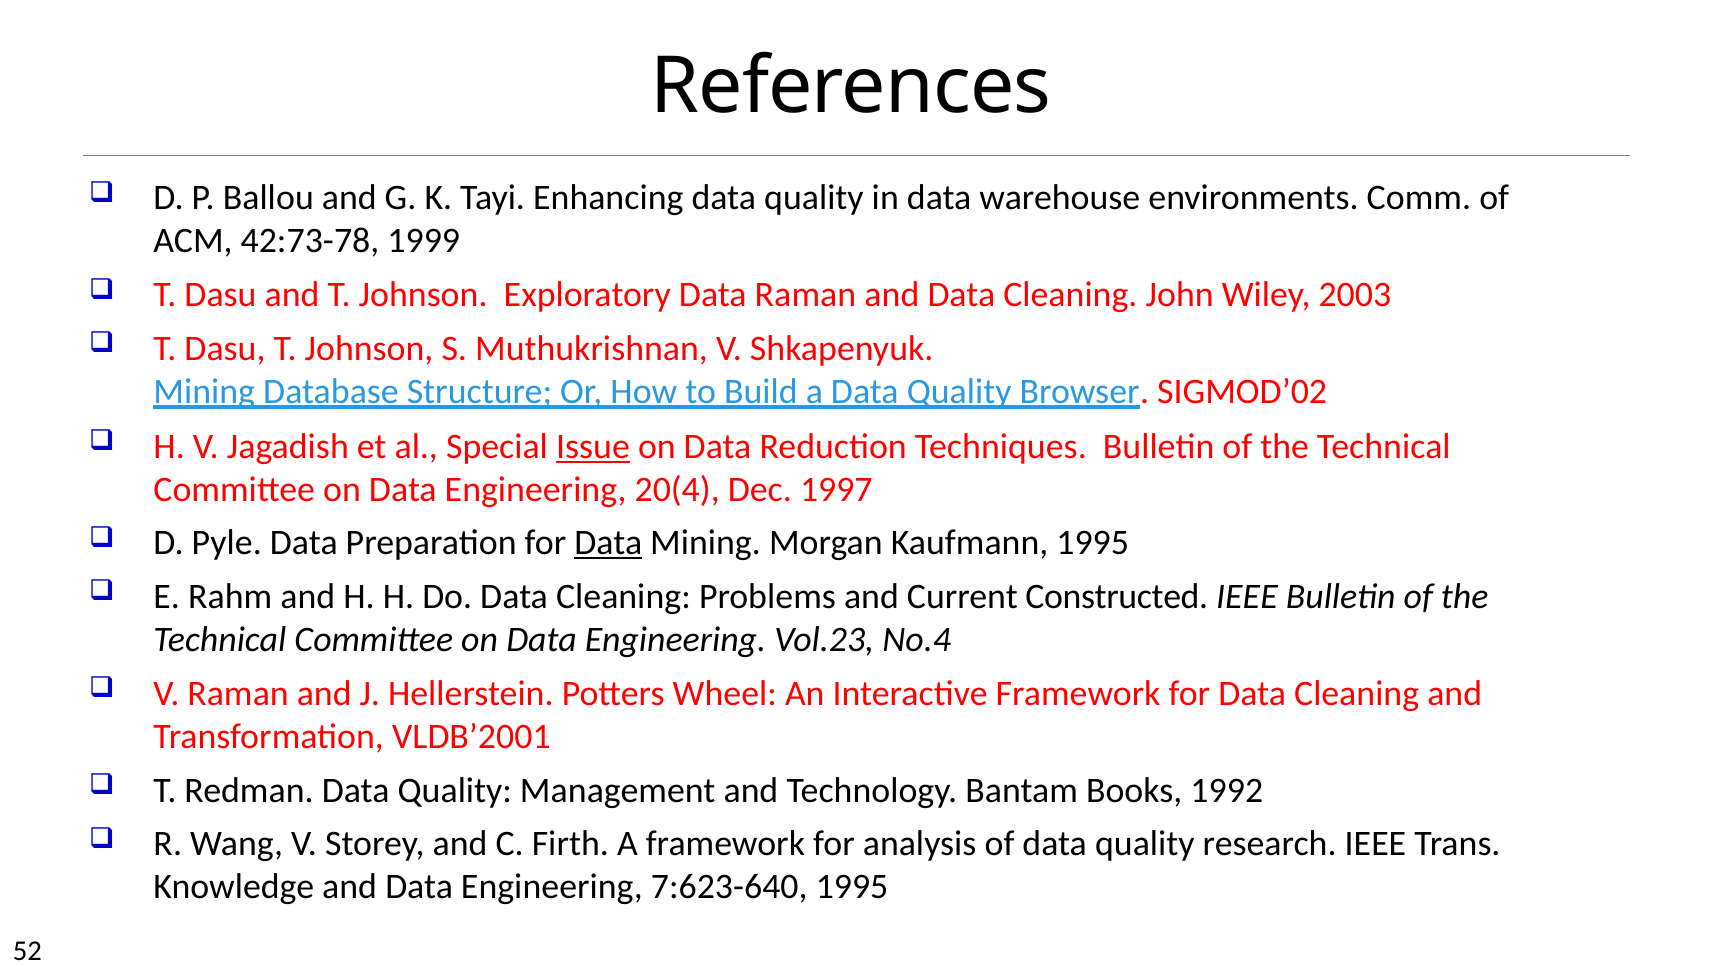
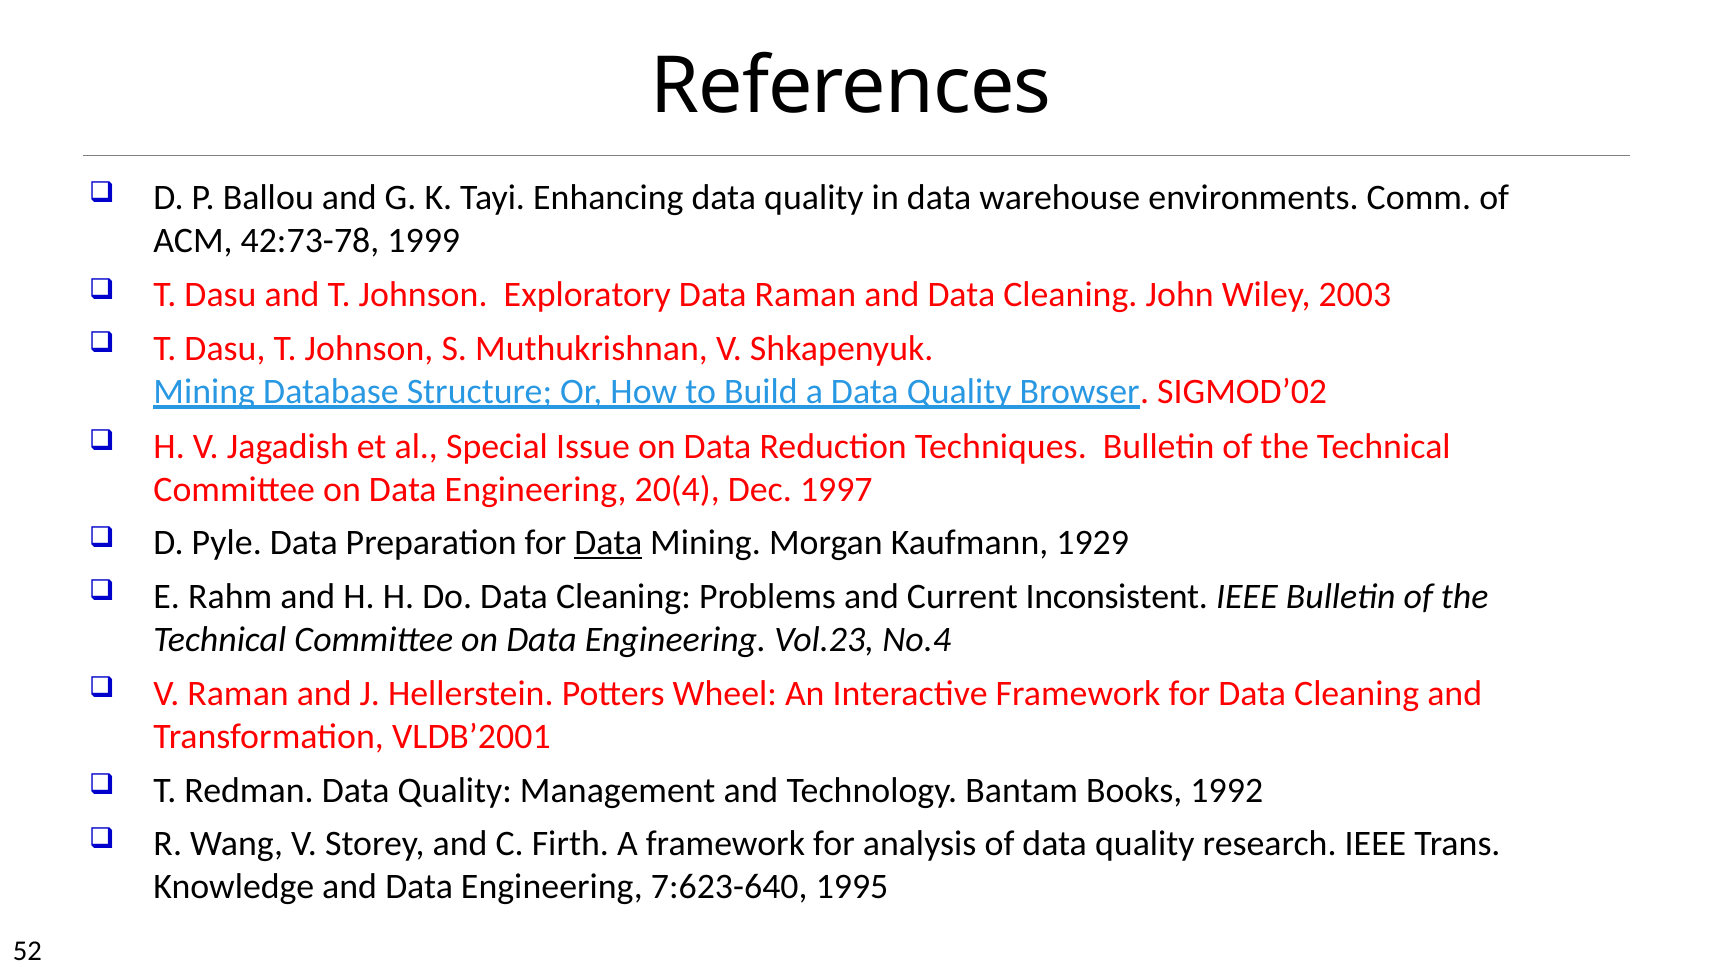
Issue underline: present -> none
Kaufmann 1995: 1995 -> 1929
Constructed: Constructed -> Inconsistent
